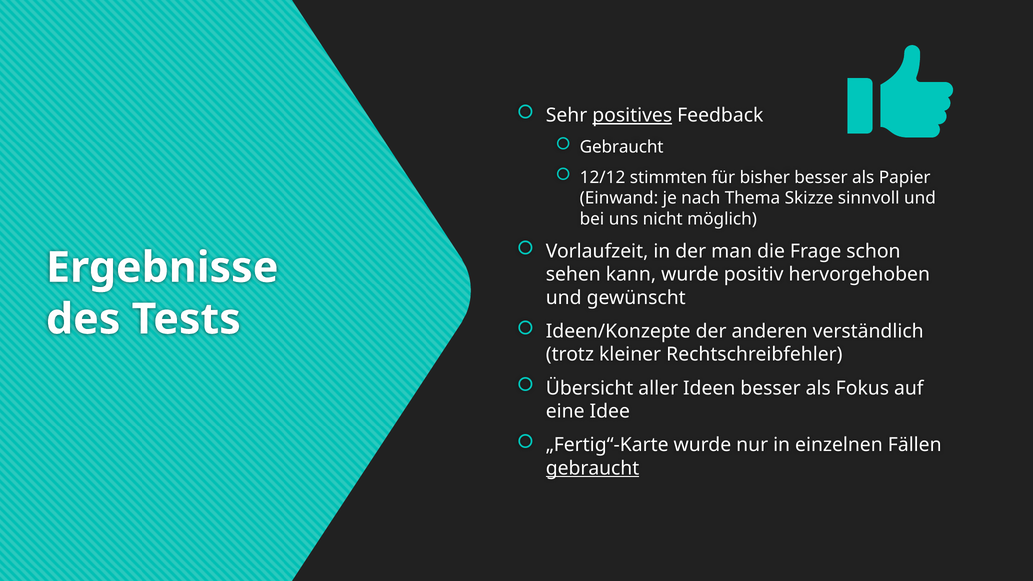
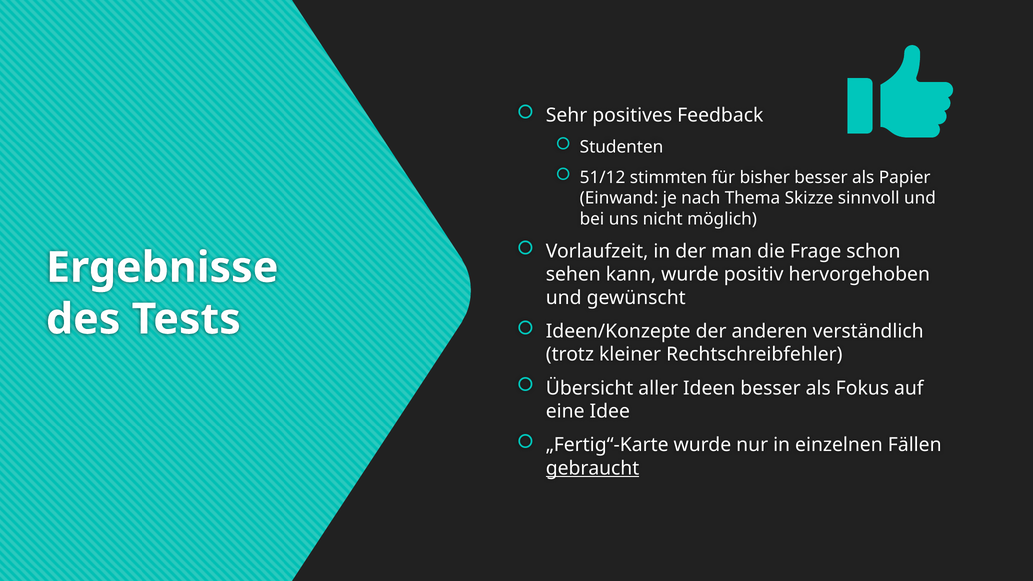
positives underline: present -> none
Gebraucht at (622, 147): Gebraucht -> Studenten
12/12: 12/12 -> 51/12
